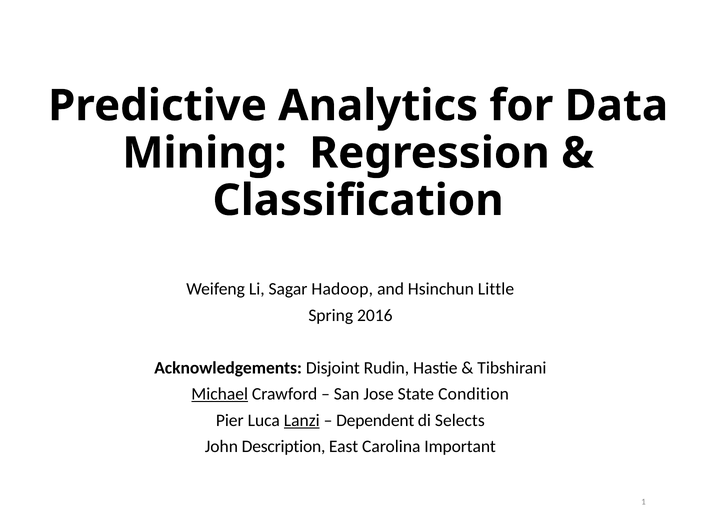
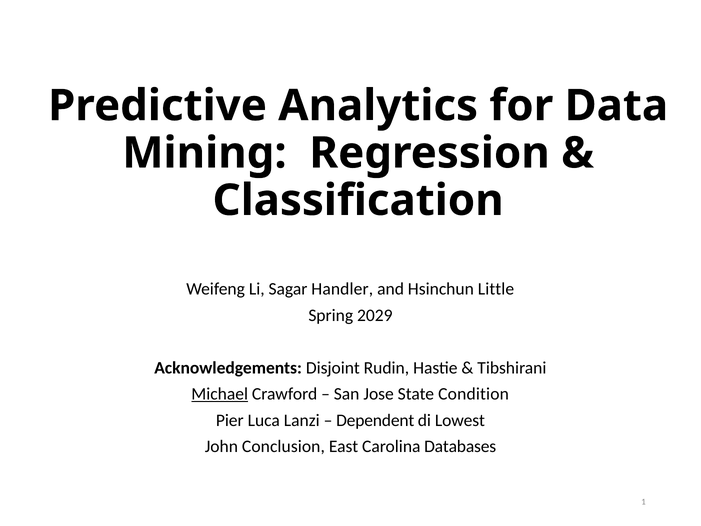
Hadoop: Hadoop -> Handler
2016: 2016 -> 2029
Lanzi underline: present -> none
Selects: Selects -> Lowest
Description: Description -> Conclusion
Important: Important -> Databases
